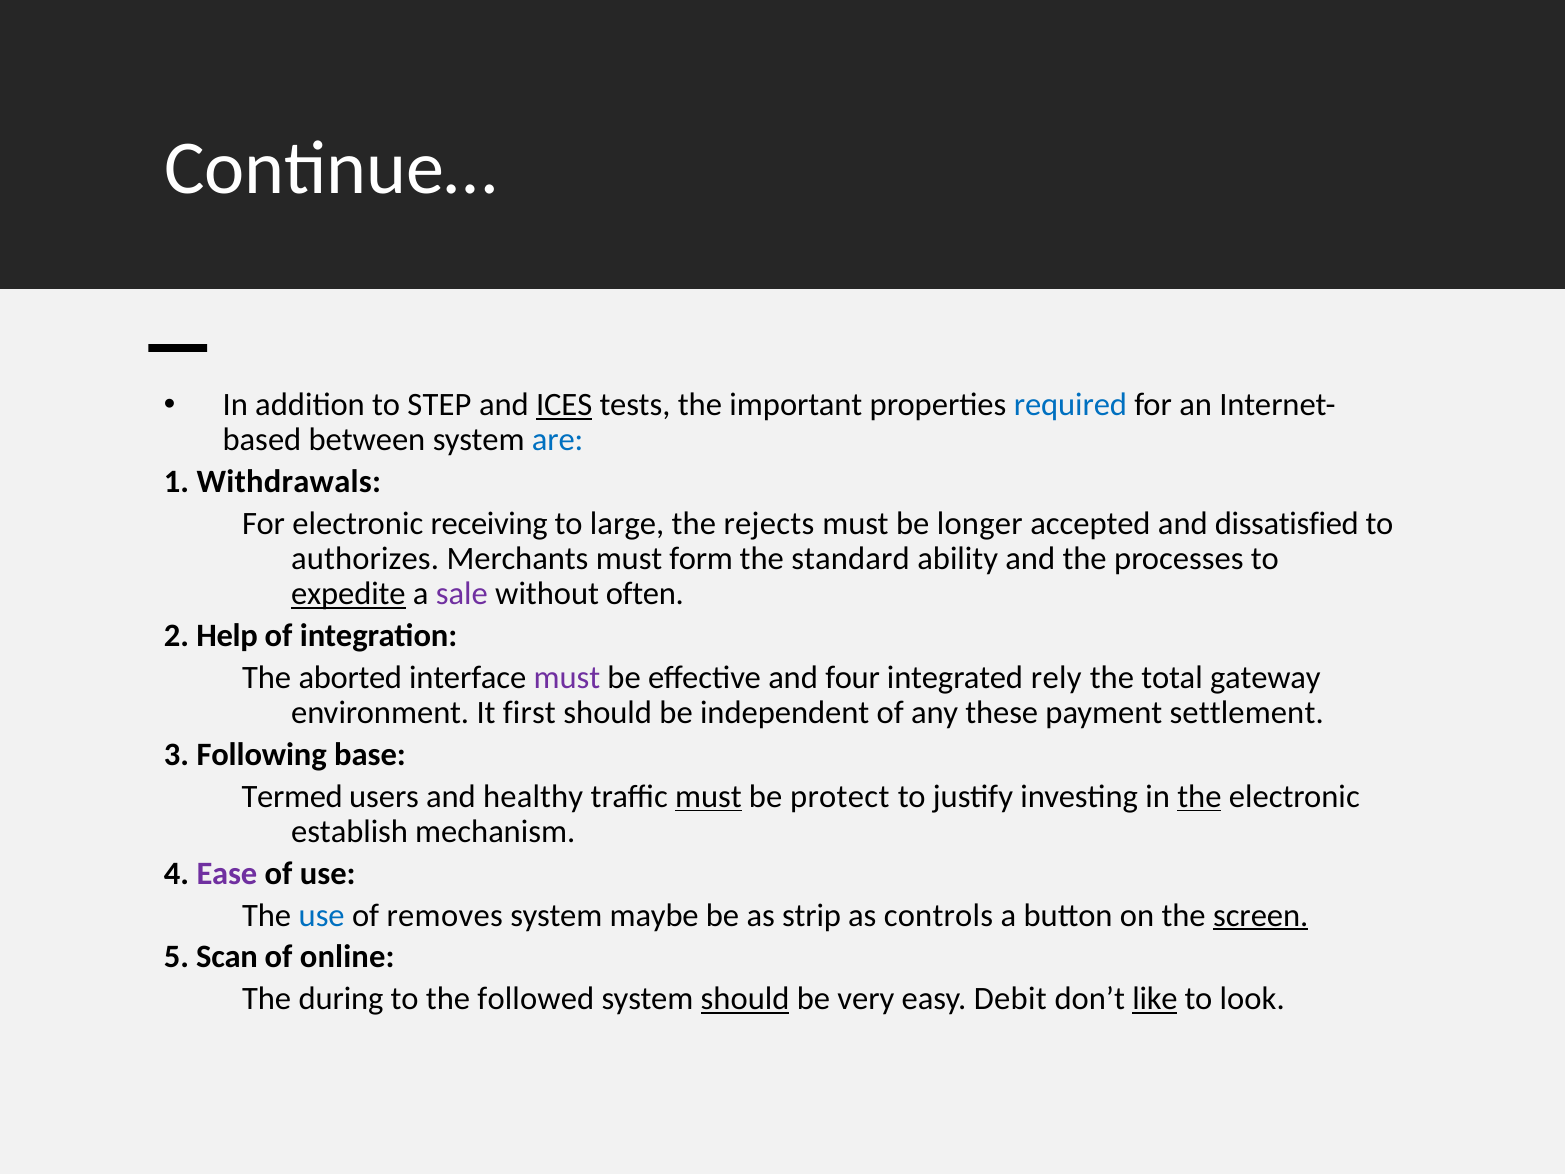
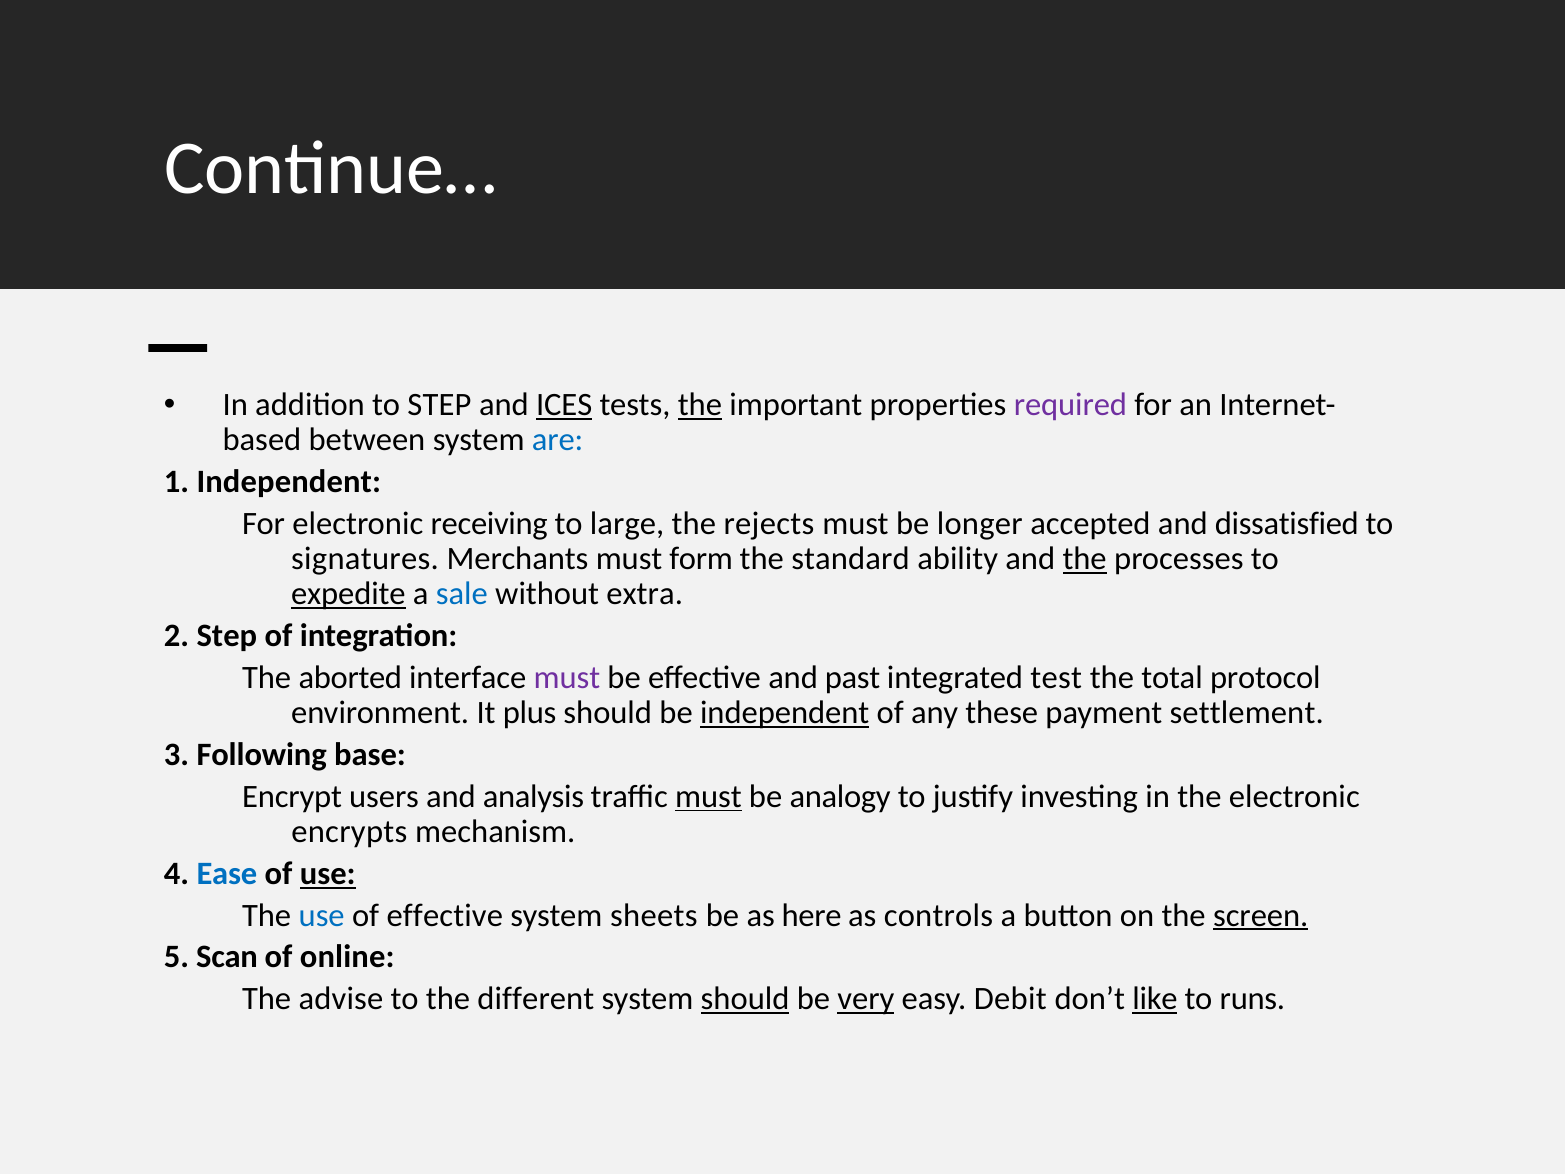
the at (700, 405) underline: none -> present
required colour: blue -> purple
1 Withdrawals: Withdrawals -> Independent
authorizes: authorizes -> signatures
the at (1085, 559) underline: none -> present
sale colour: purple -> blue
often: often -> extra
2 Help: Help -> Step
four: four -> past
rely: rely -> test
gateway: gateway -> protocol
first: first -> plus
independent at (785, 713) underline: none -> present
Termed: Termed -> Encrypt
healthy: healthy -> analysis
protect: protect -> analogy
the at (1199, 796) underline: present -> none
establish: establish -> encrypts
Ease colour: purple -> blue
use at (328, 873) underline: none -> present
of removes: removes -> effective
maybe: maybe -> sheets
strip: strip -> here
during: during -> advise
followed: followed -> different
very underline: none -> present
look: look -> runs
